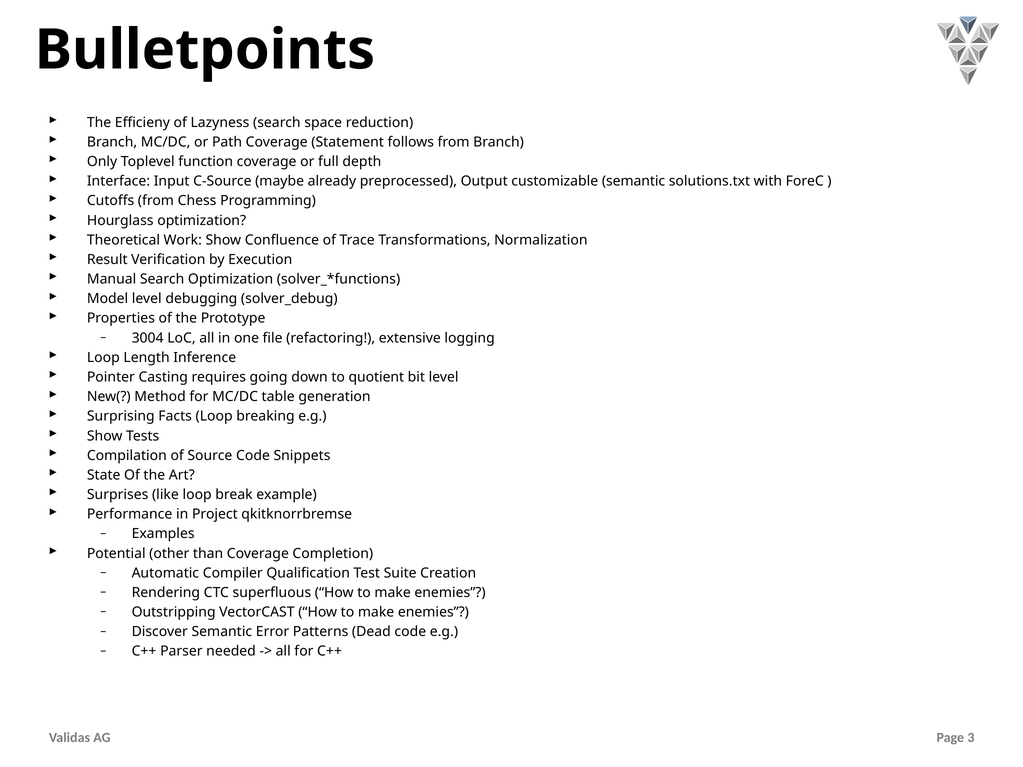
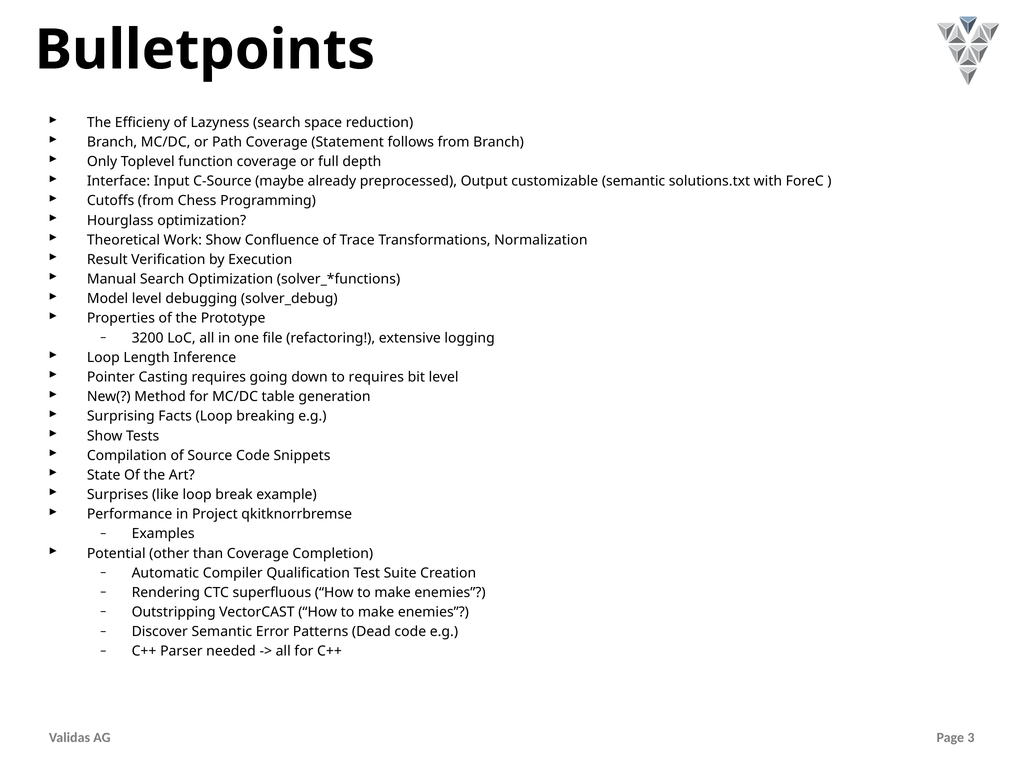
3004: 3004 -> 3200
to quotient: quotient -> requires
